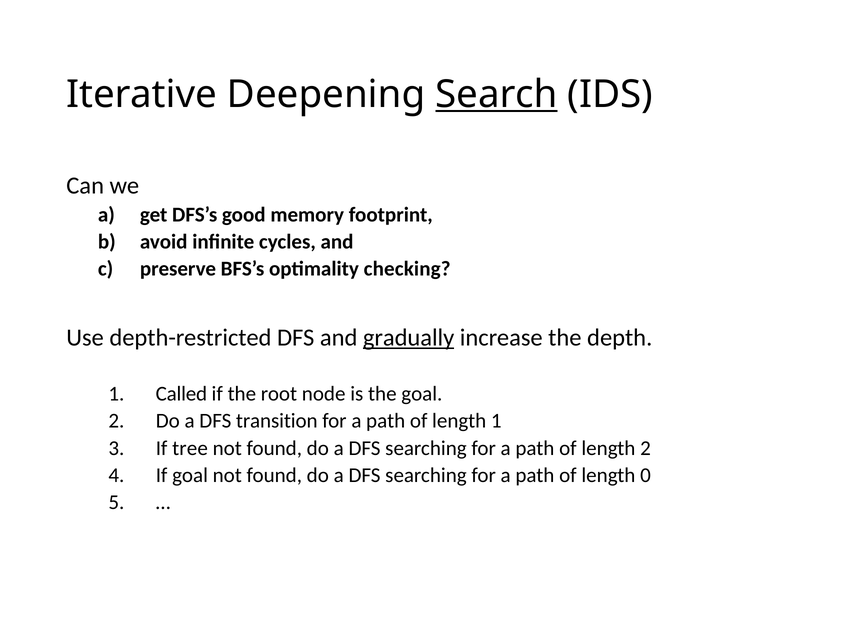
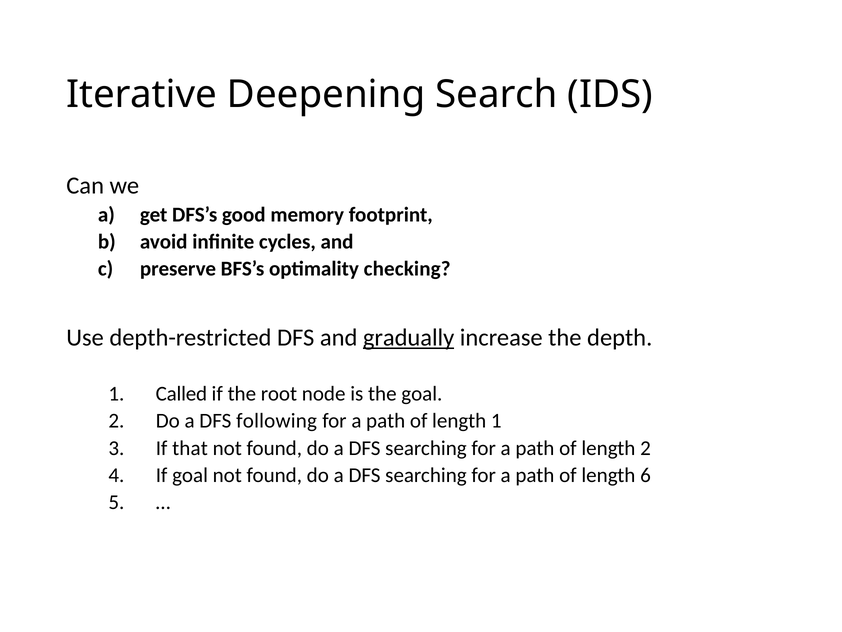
Search underline: present -> none
transition: transition -> following
tree: tree -> that
0: 0 -> 6
